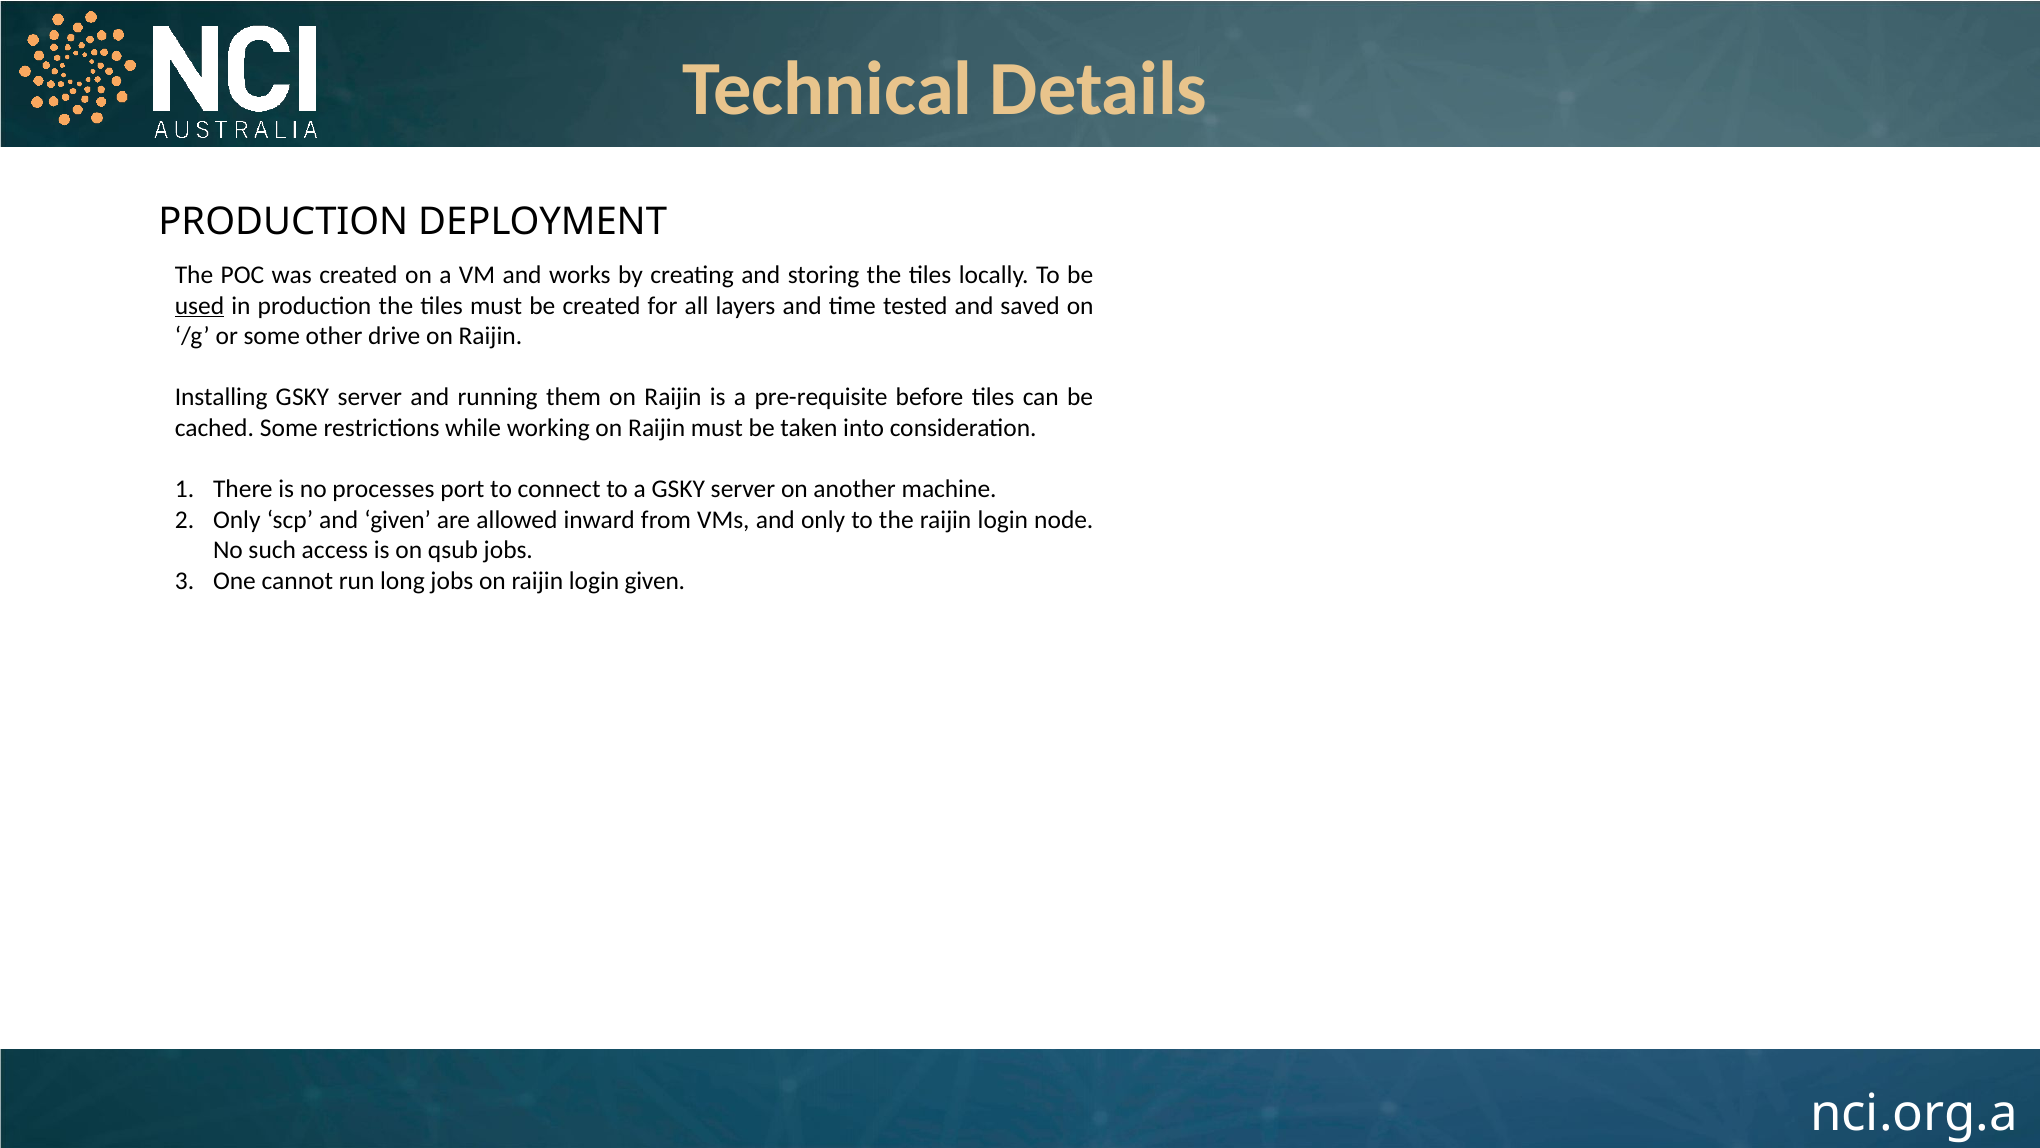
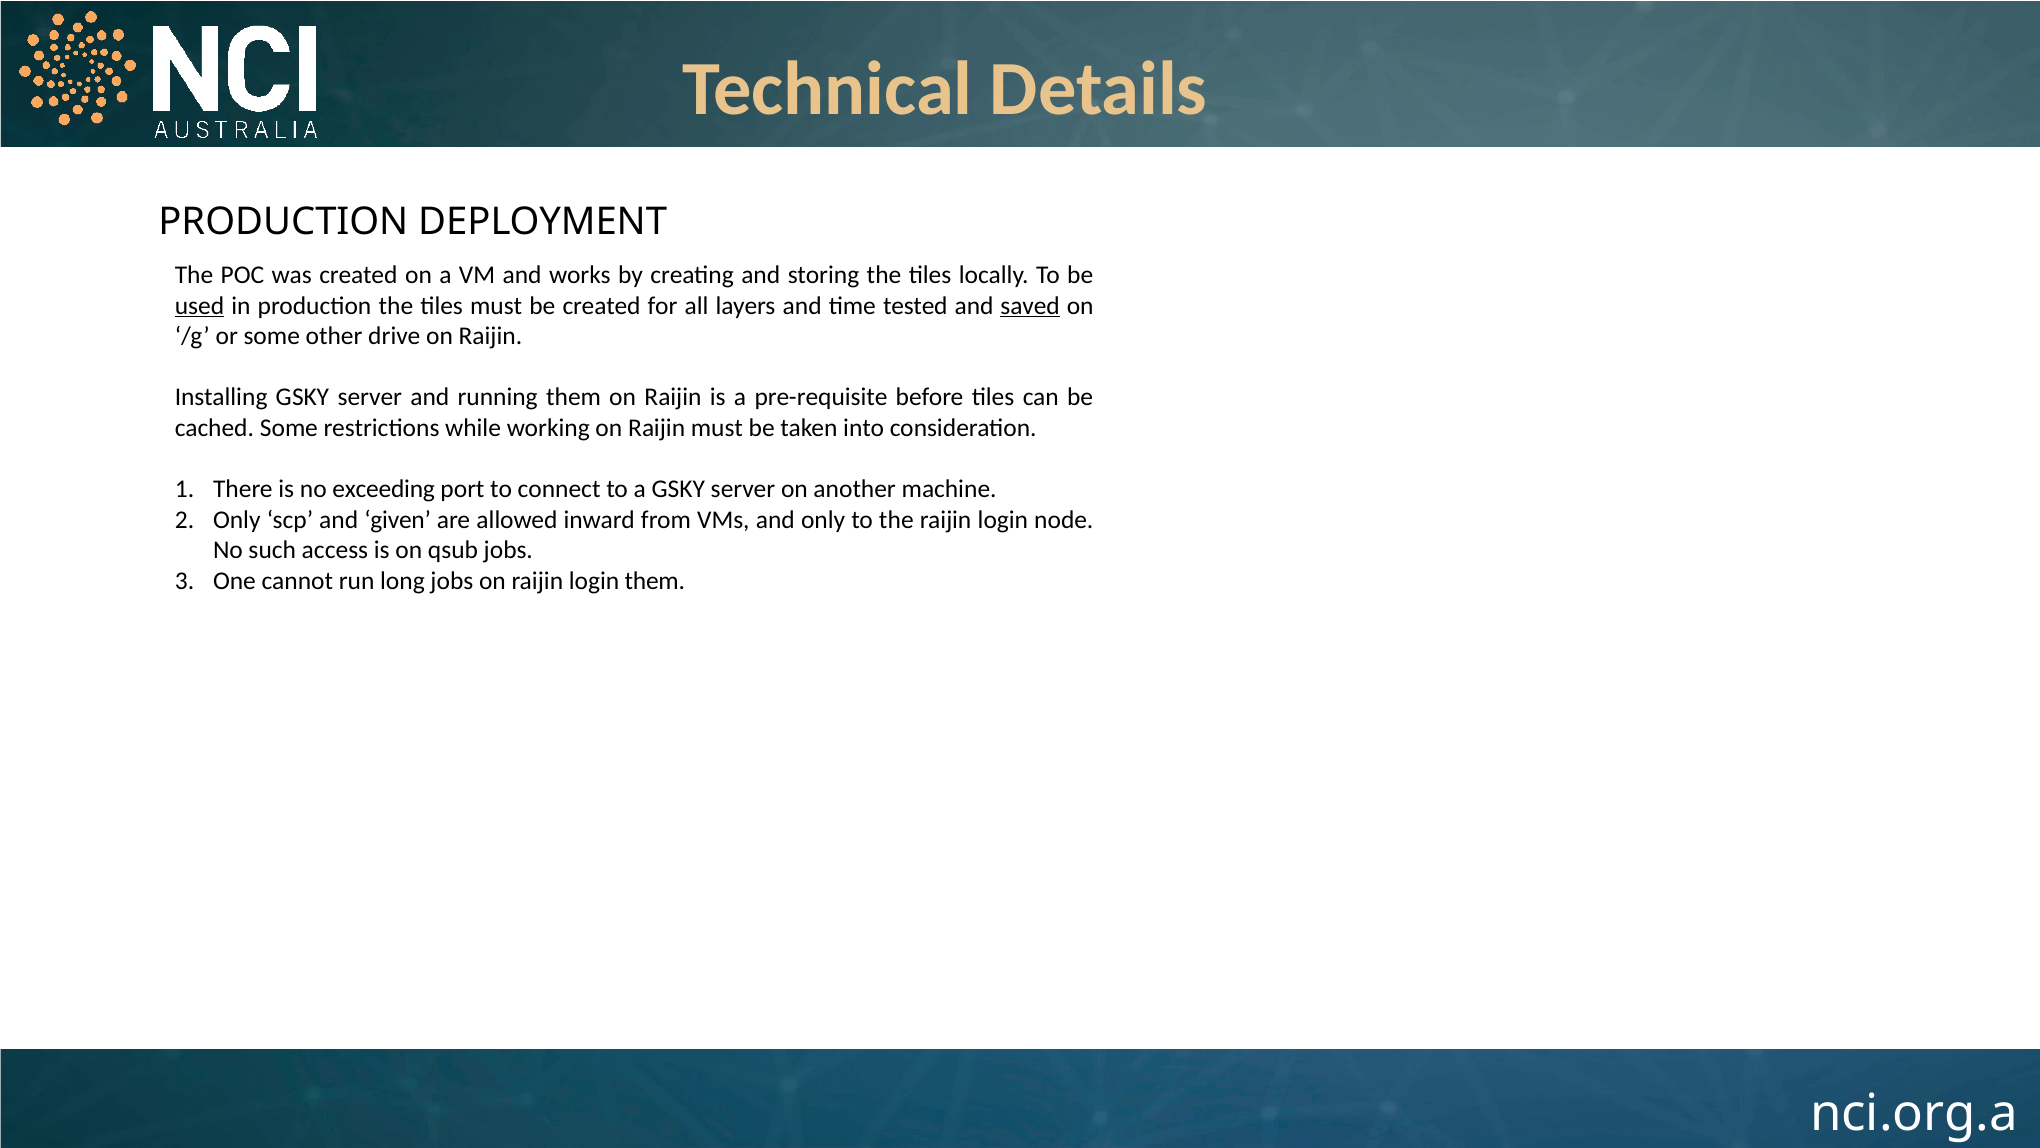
saved underline: none -> present
processes: processes -> exceeding
login given: given -> them
